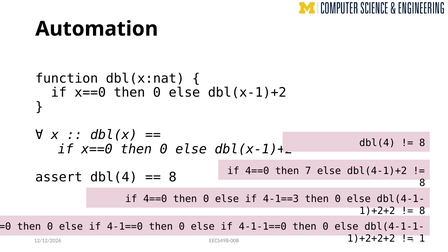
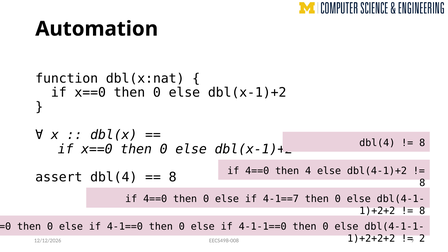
7: 7 -> 4
4-1==3: 4-1==3 -> 4-1==7
1: 1 -> 2
